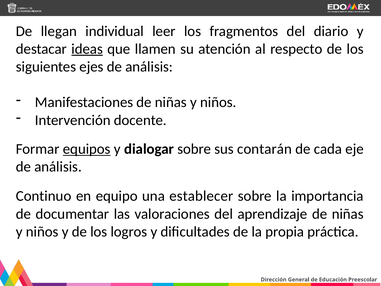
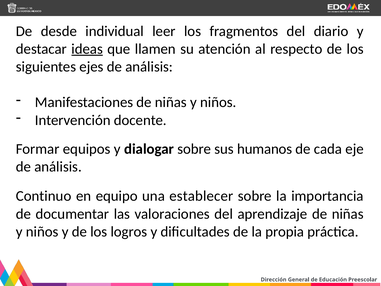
llegan: llegan -> desde
equipos underline: present -> none
contarán: contarán -> humanos
